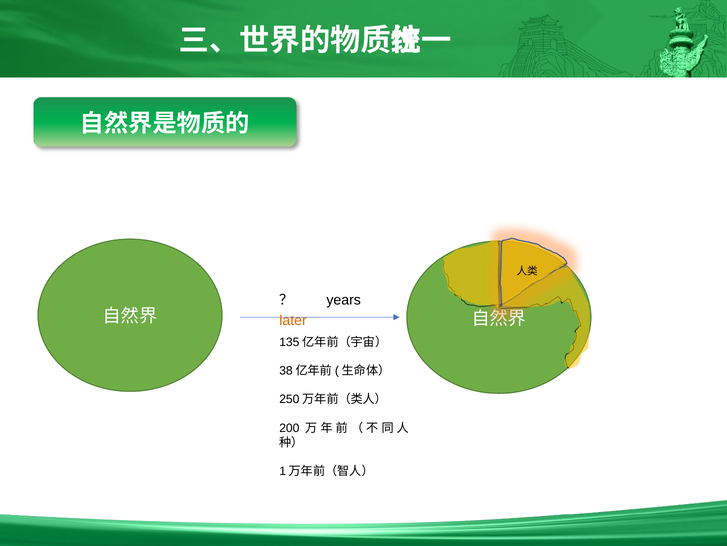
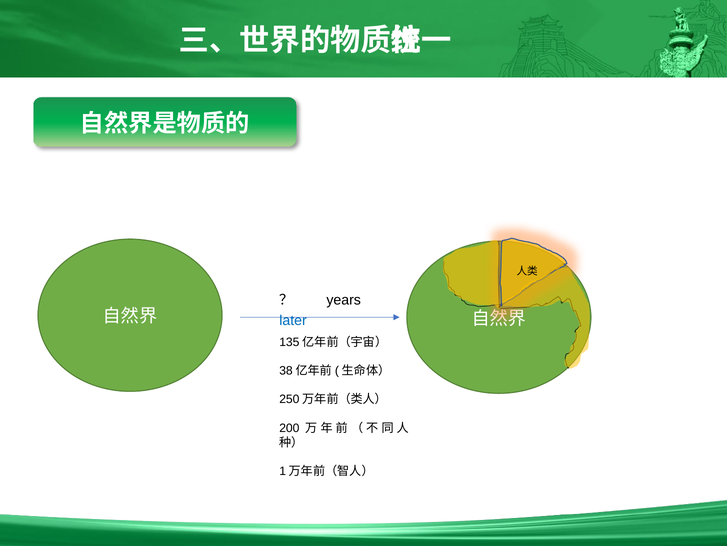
later colour: orange -> blue
